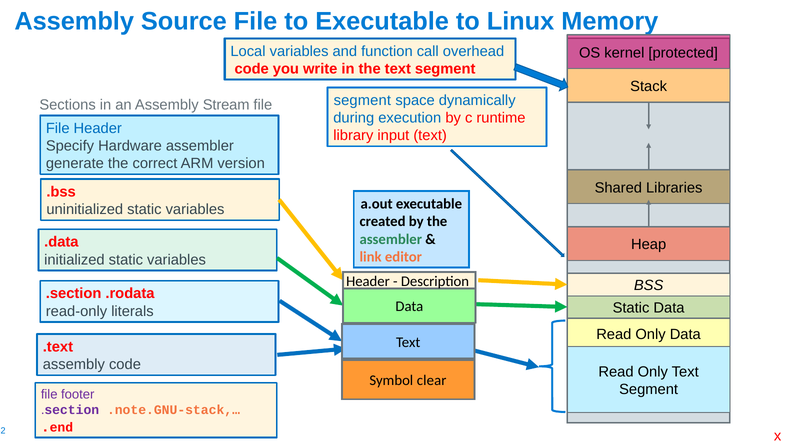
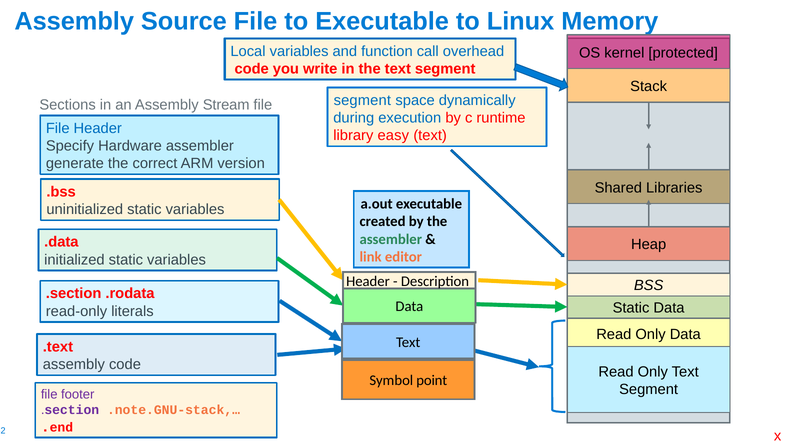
input: input -> easy
clear: clear -> point
